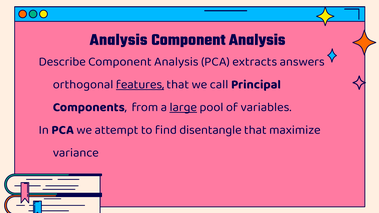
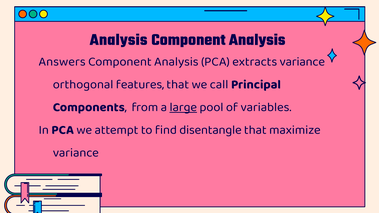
Describe: Describe -> Answers
extracts answers: answers -> variance
features underline: present -> none
